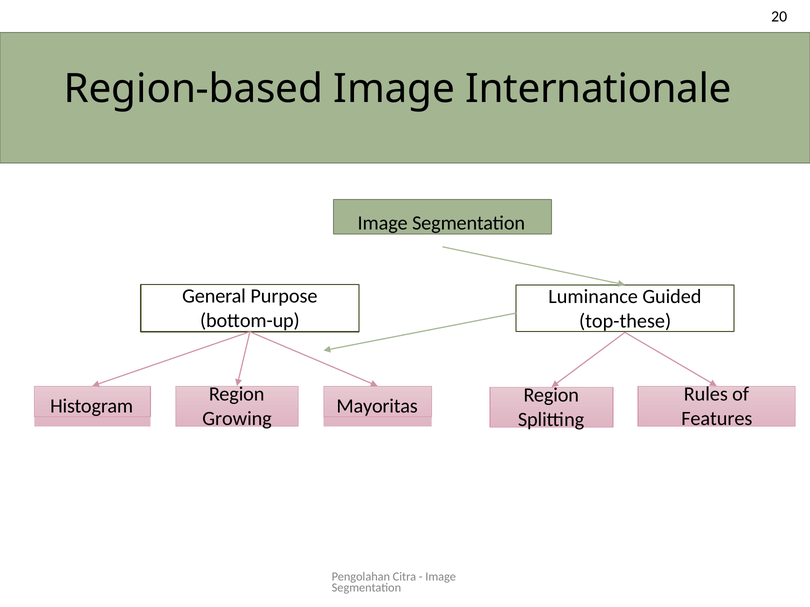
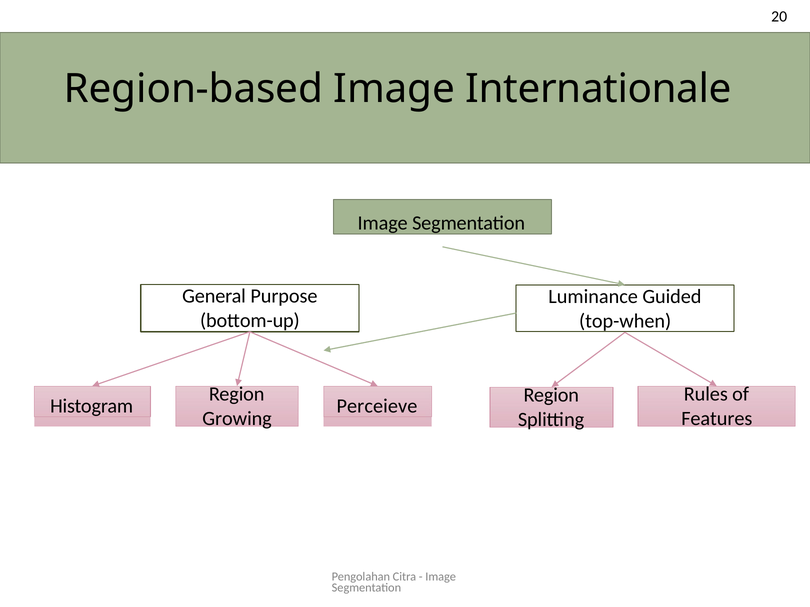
top-these: top-these -> top-when
Mayoritas: Mayoritas -> Perceieve
